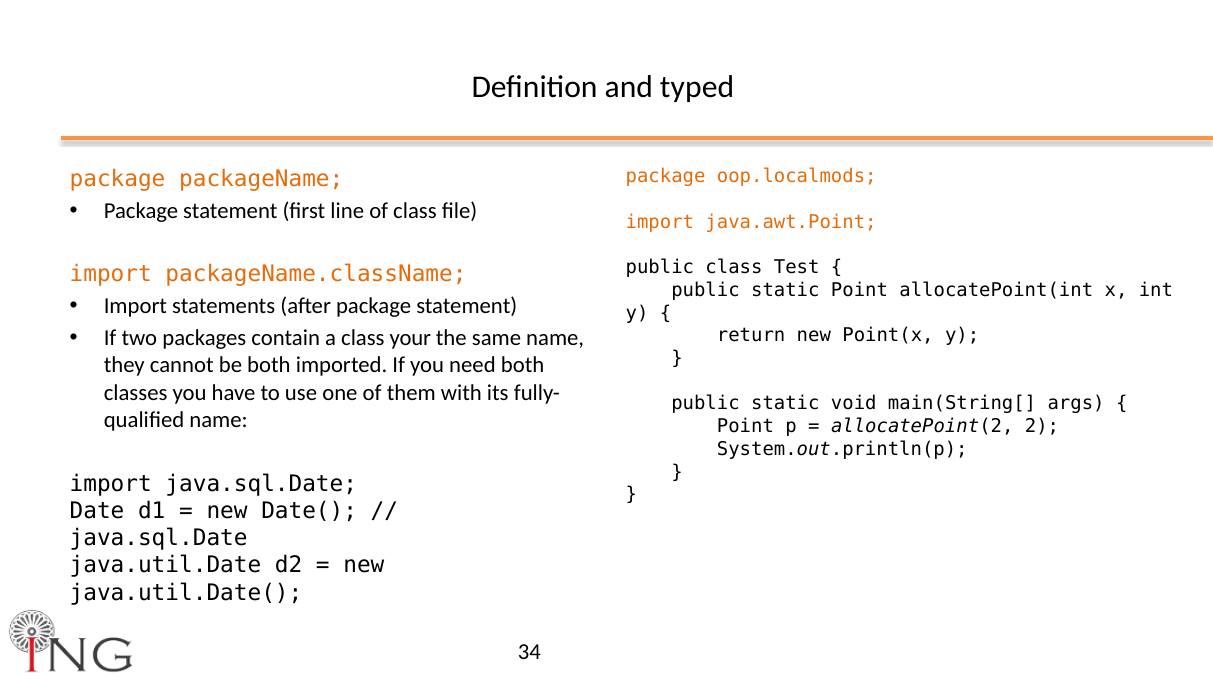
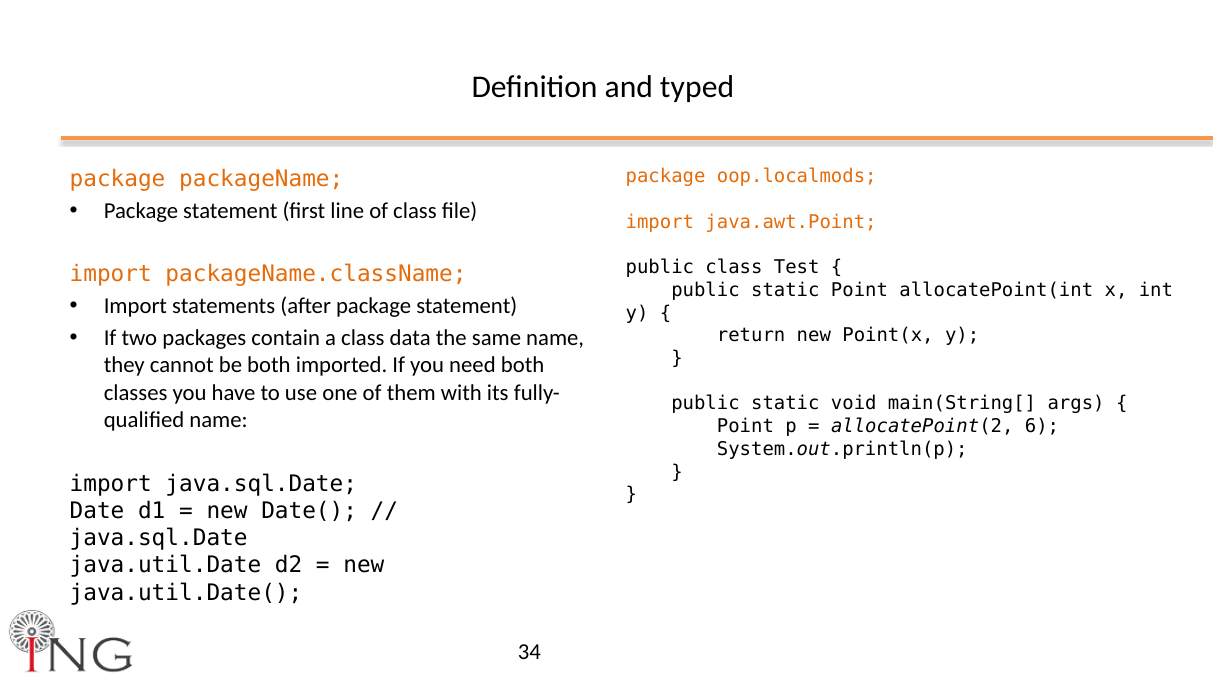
your: your -> data
2: 2 -> 6
